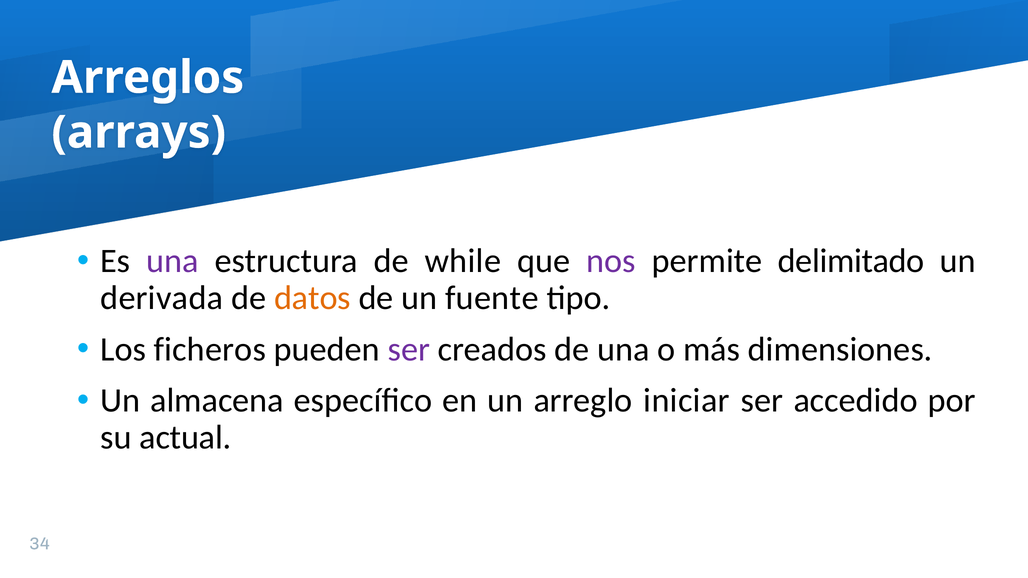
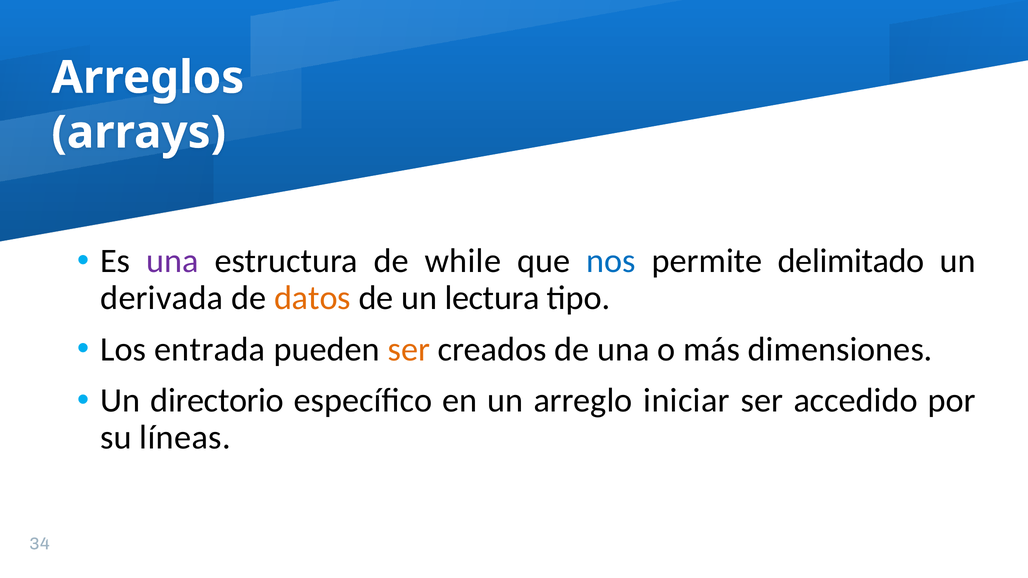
nos colour: purple -> blue
fuente: fuente -> lectura
ficheros: ficheros -> entrada
ser at (409, 350) colour: purple -> orange
almacena: almacena -> directorio
actual: actual -> líneas
